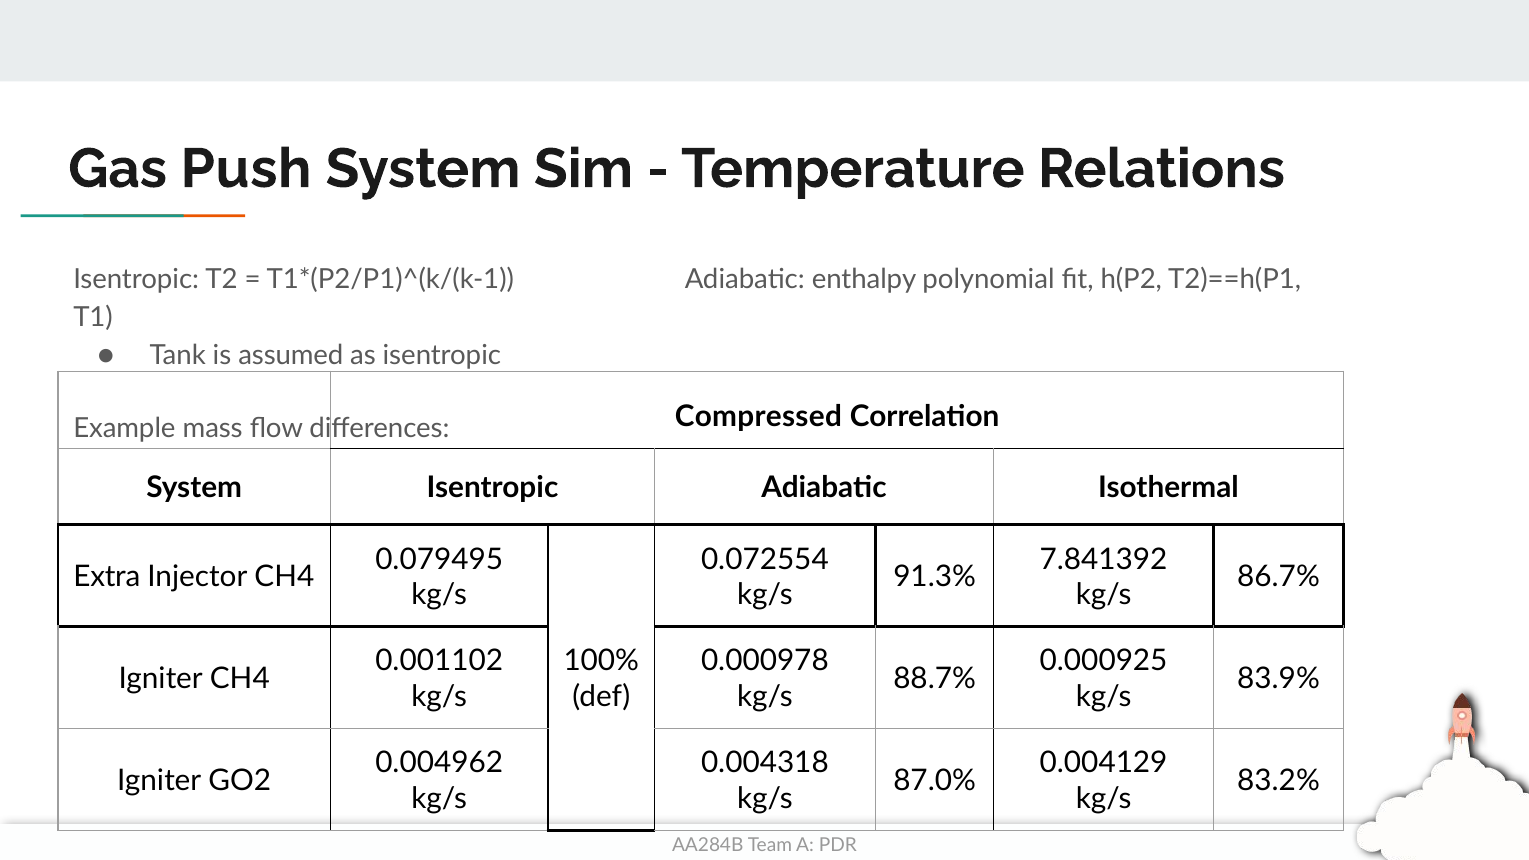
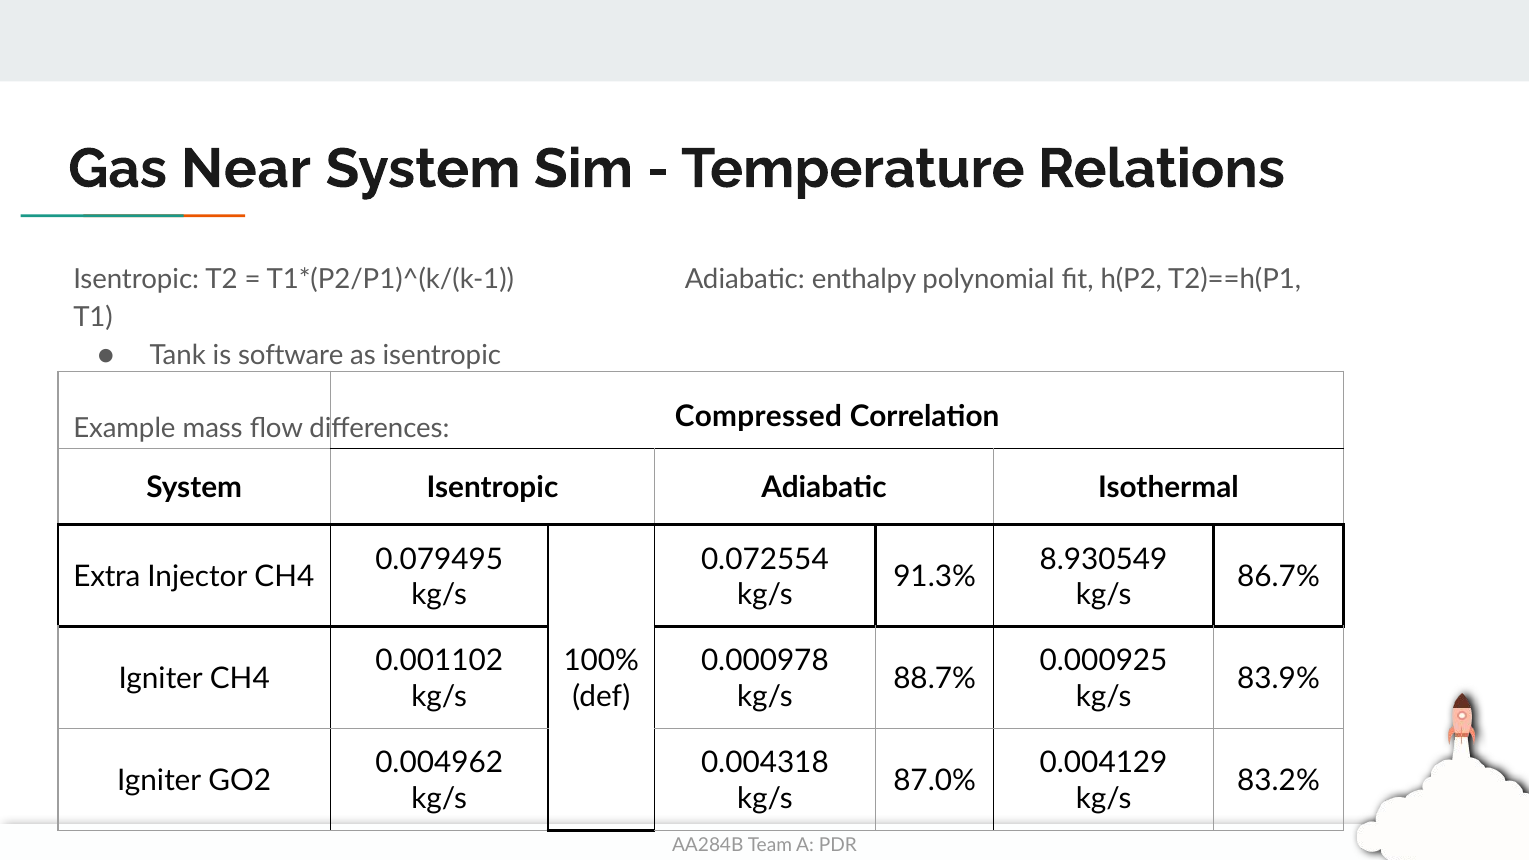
Push: Push -> Near
assumed: assumed -> software
7.841392: 7.841392 -> 8.930549
